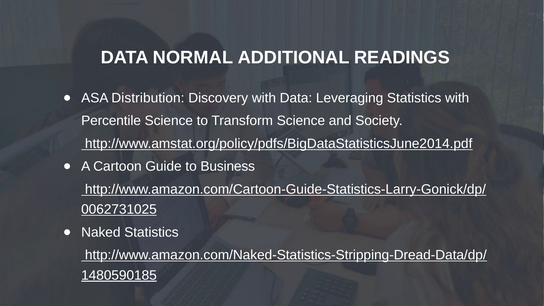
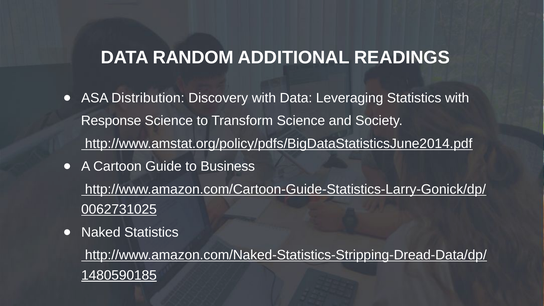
NORMAL: NORMAL -> RANDOM
Percentile: Percentile -> Response
